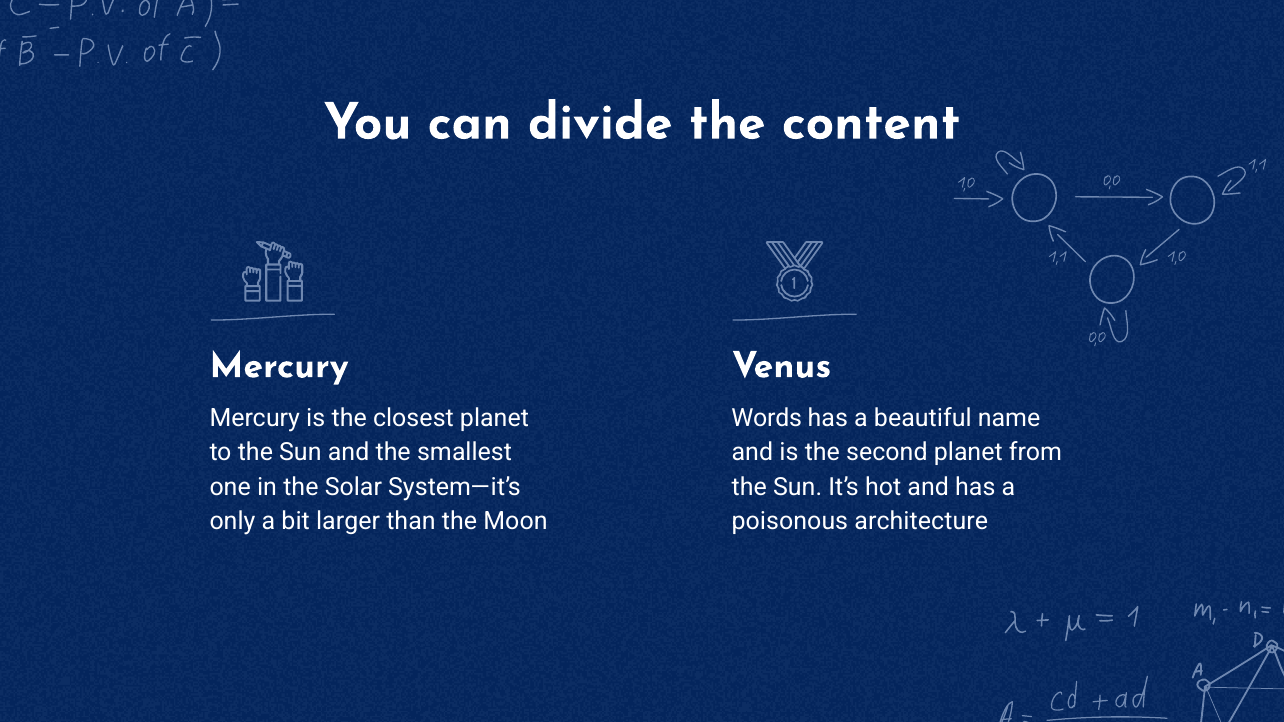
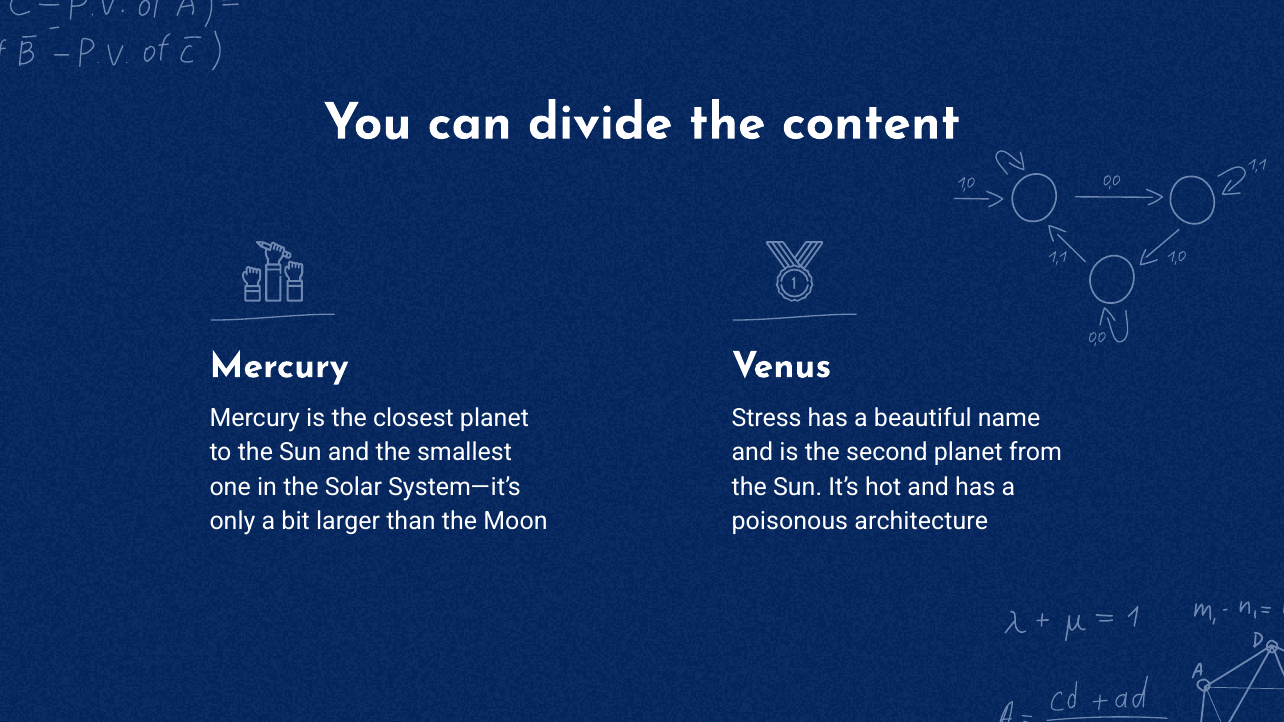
Words: Words -> Stress
